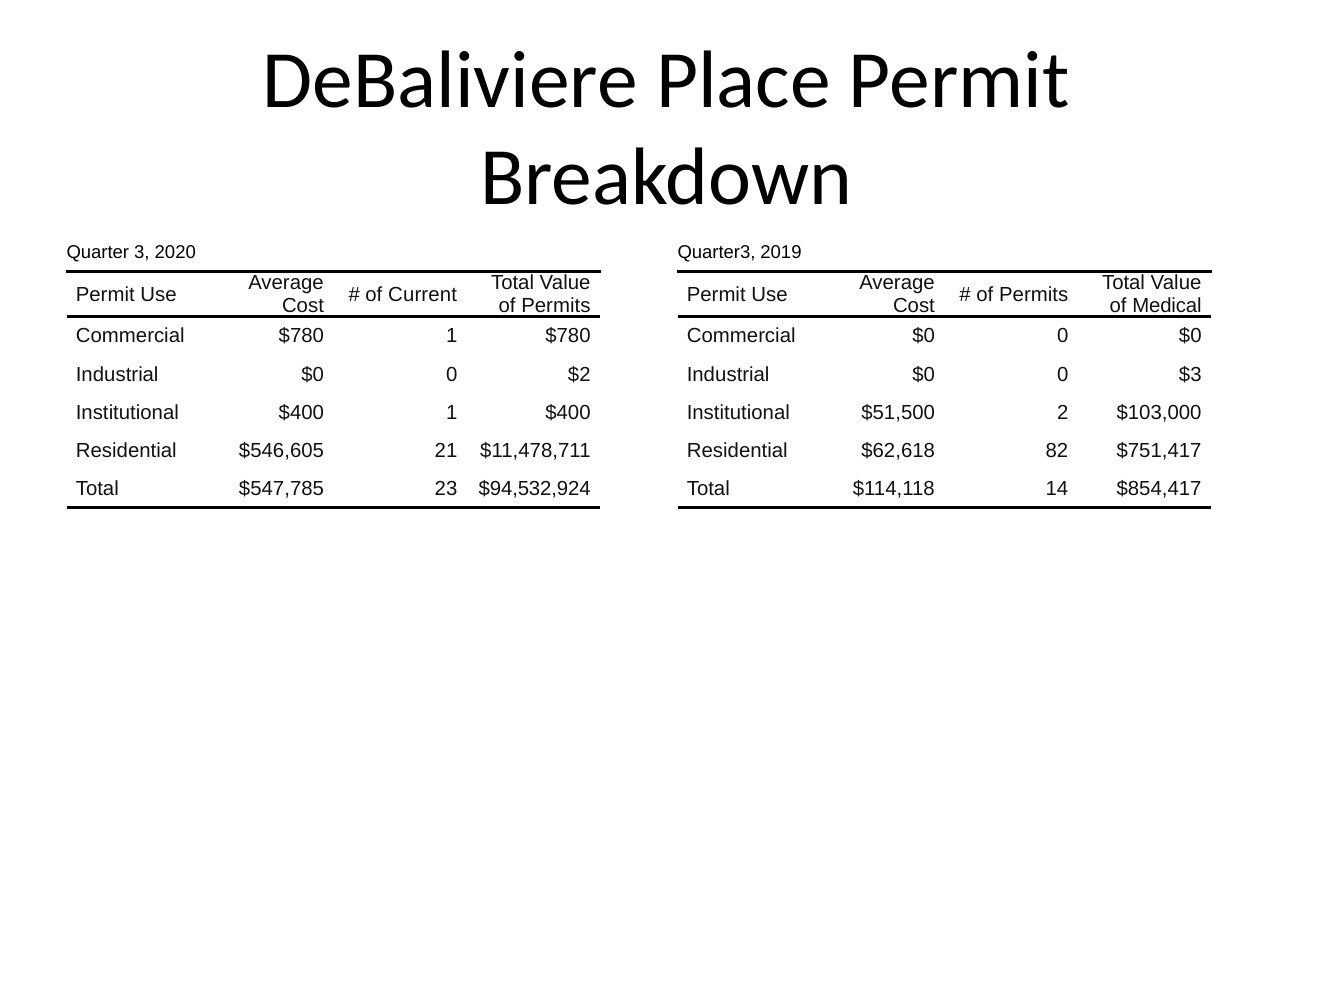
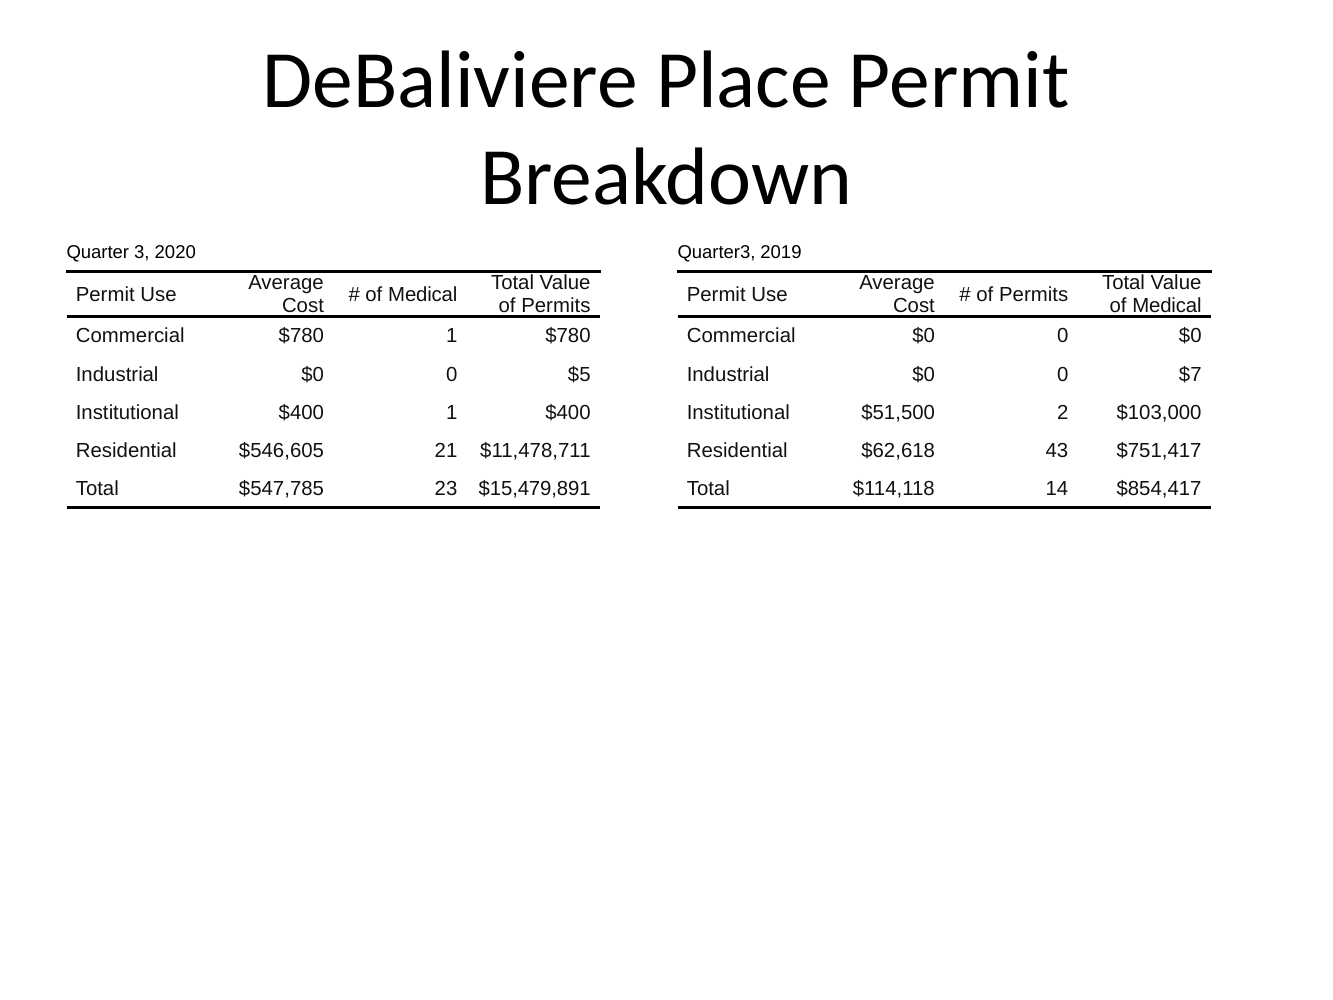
Current at (423, 294): Current -> Medical
$2: $2 -> $5
$3: $3 -> $7
82: 82 -> 43
$94,532,924: $94,532,924 -> $15,479,891
